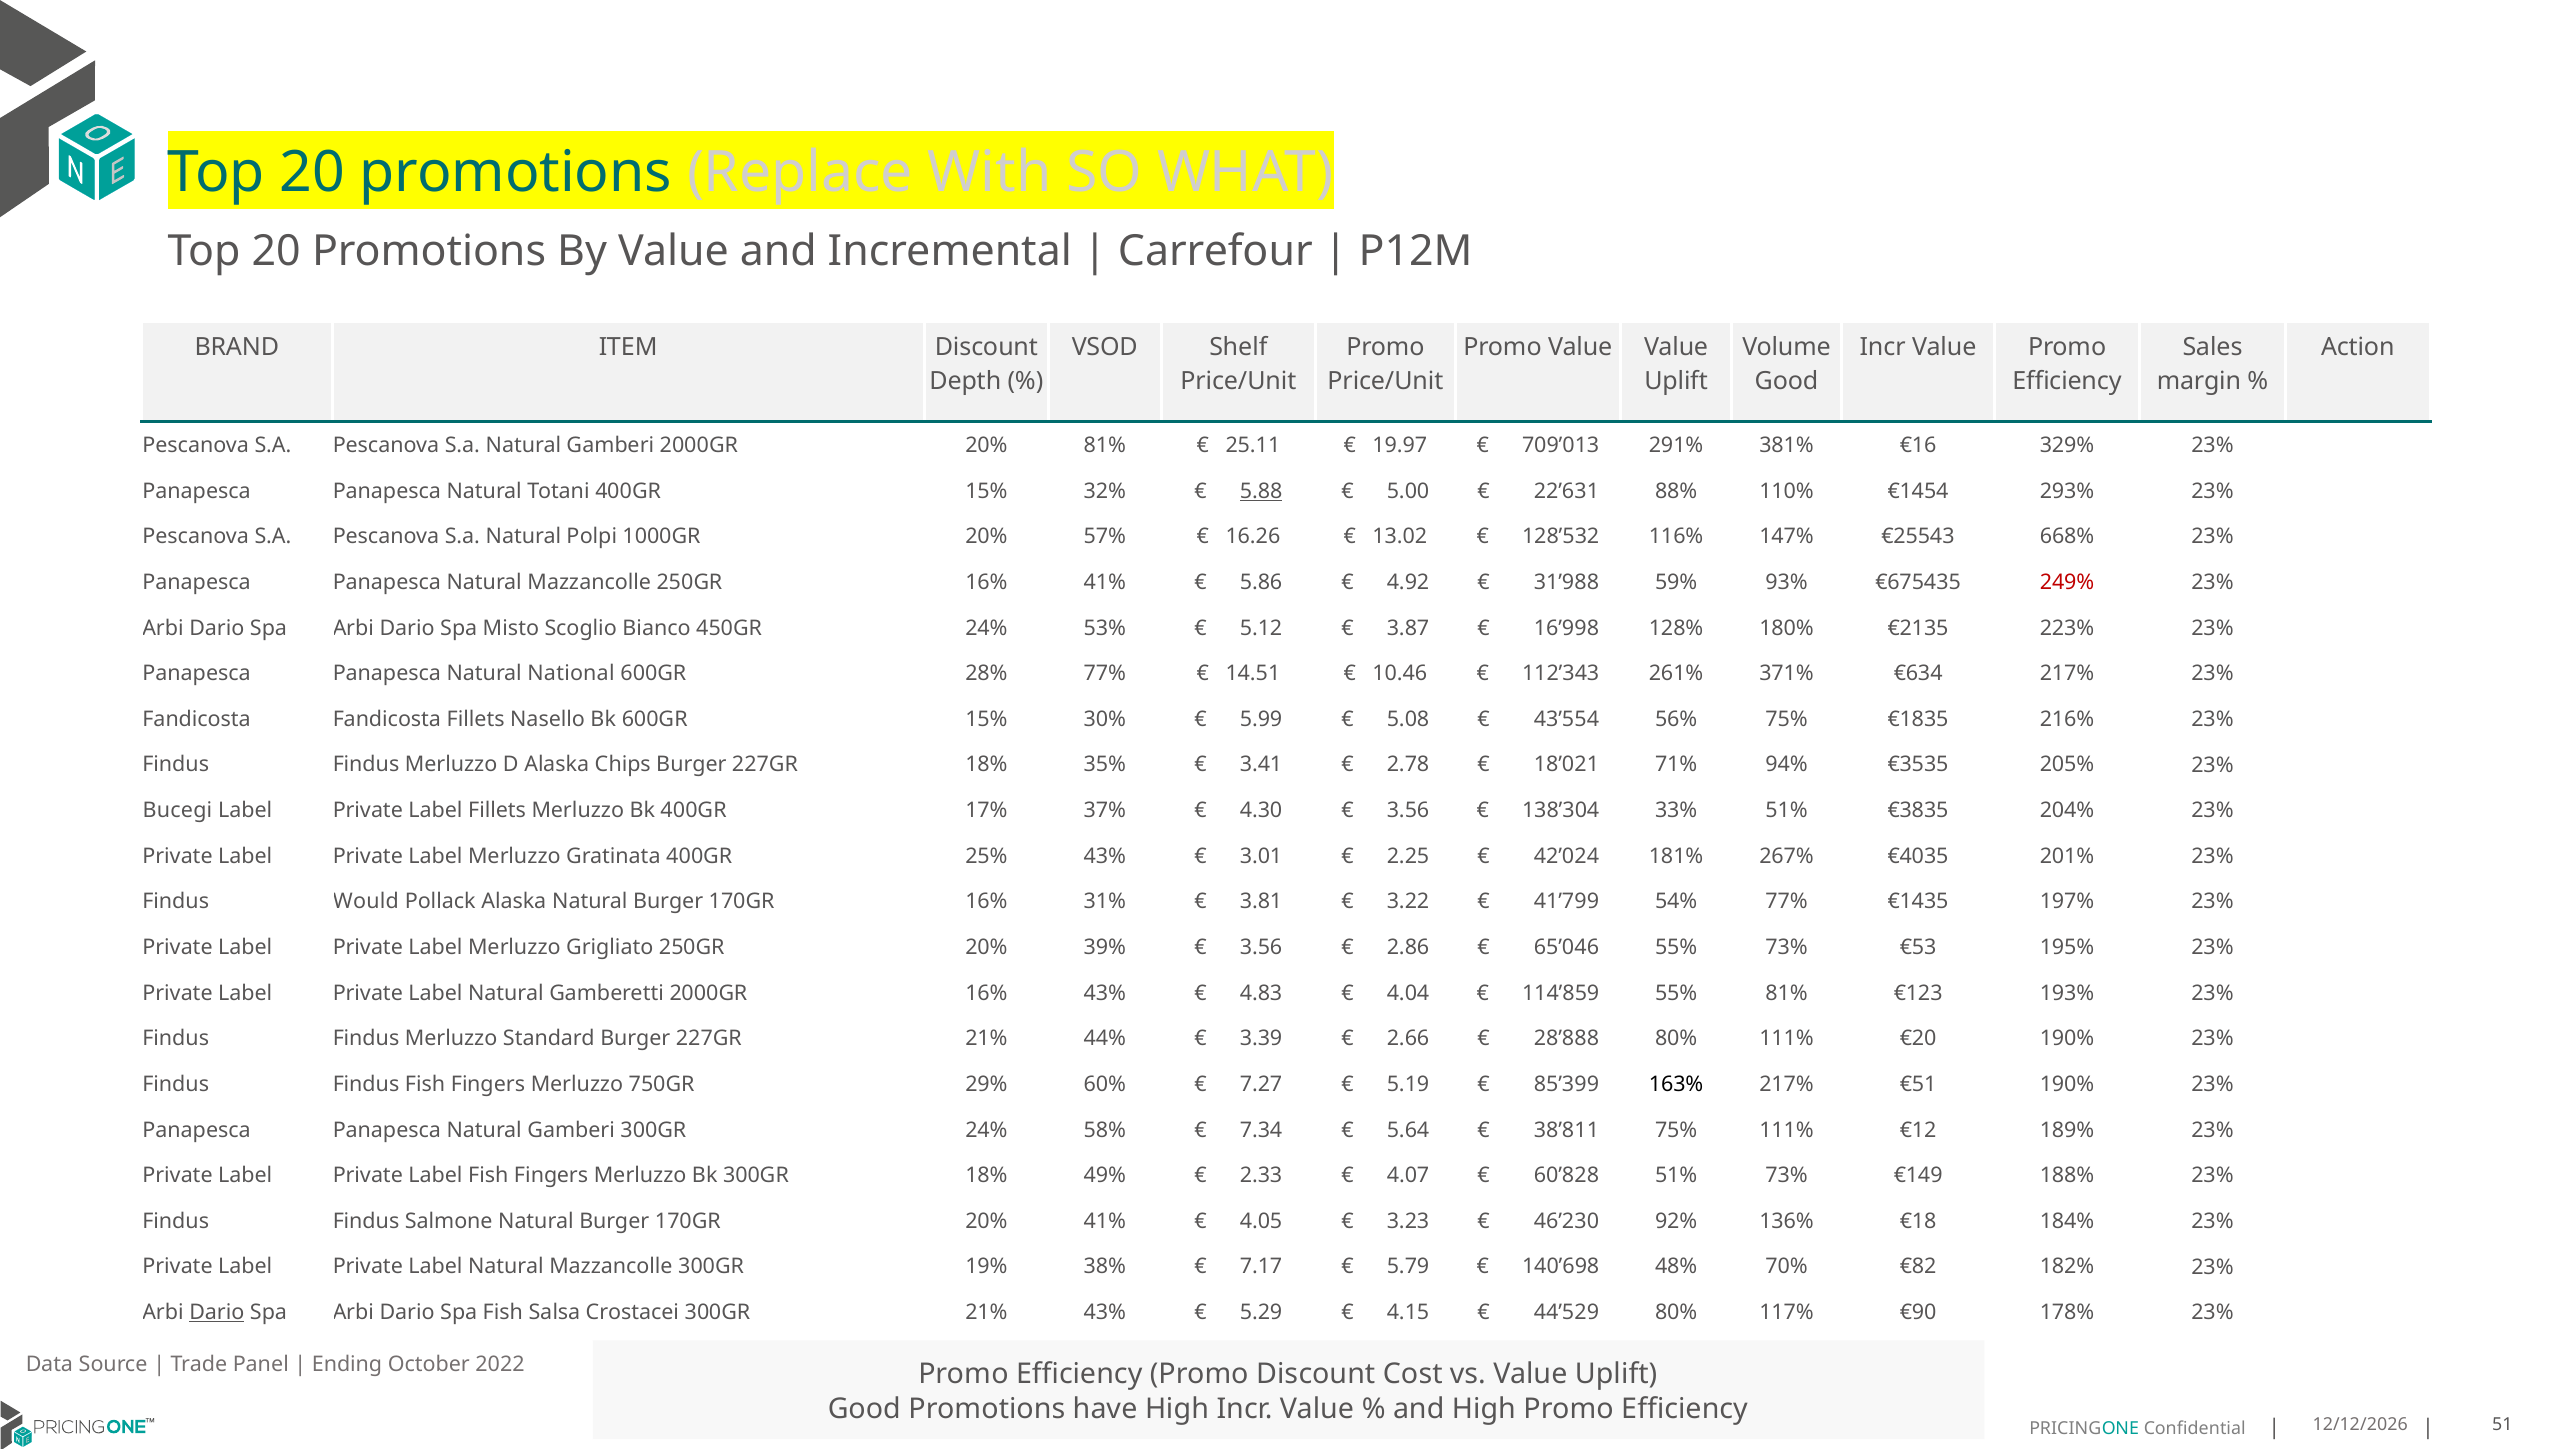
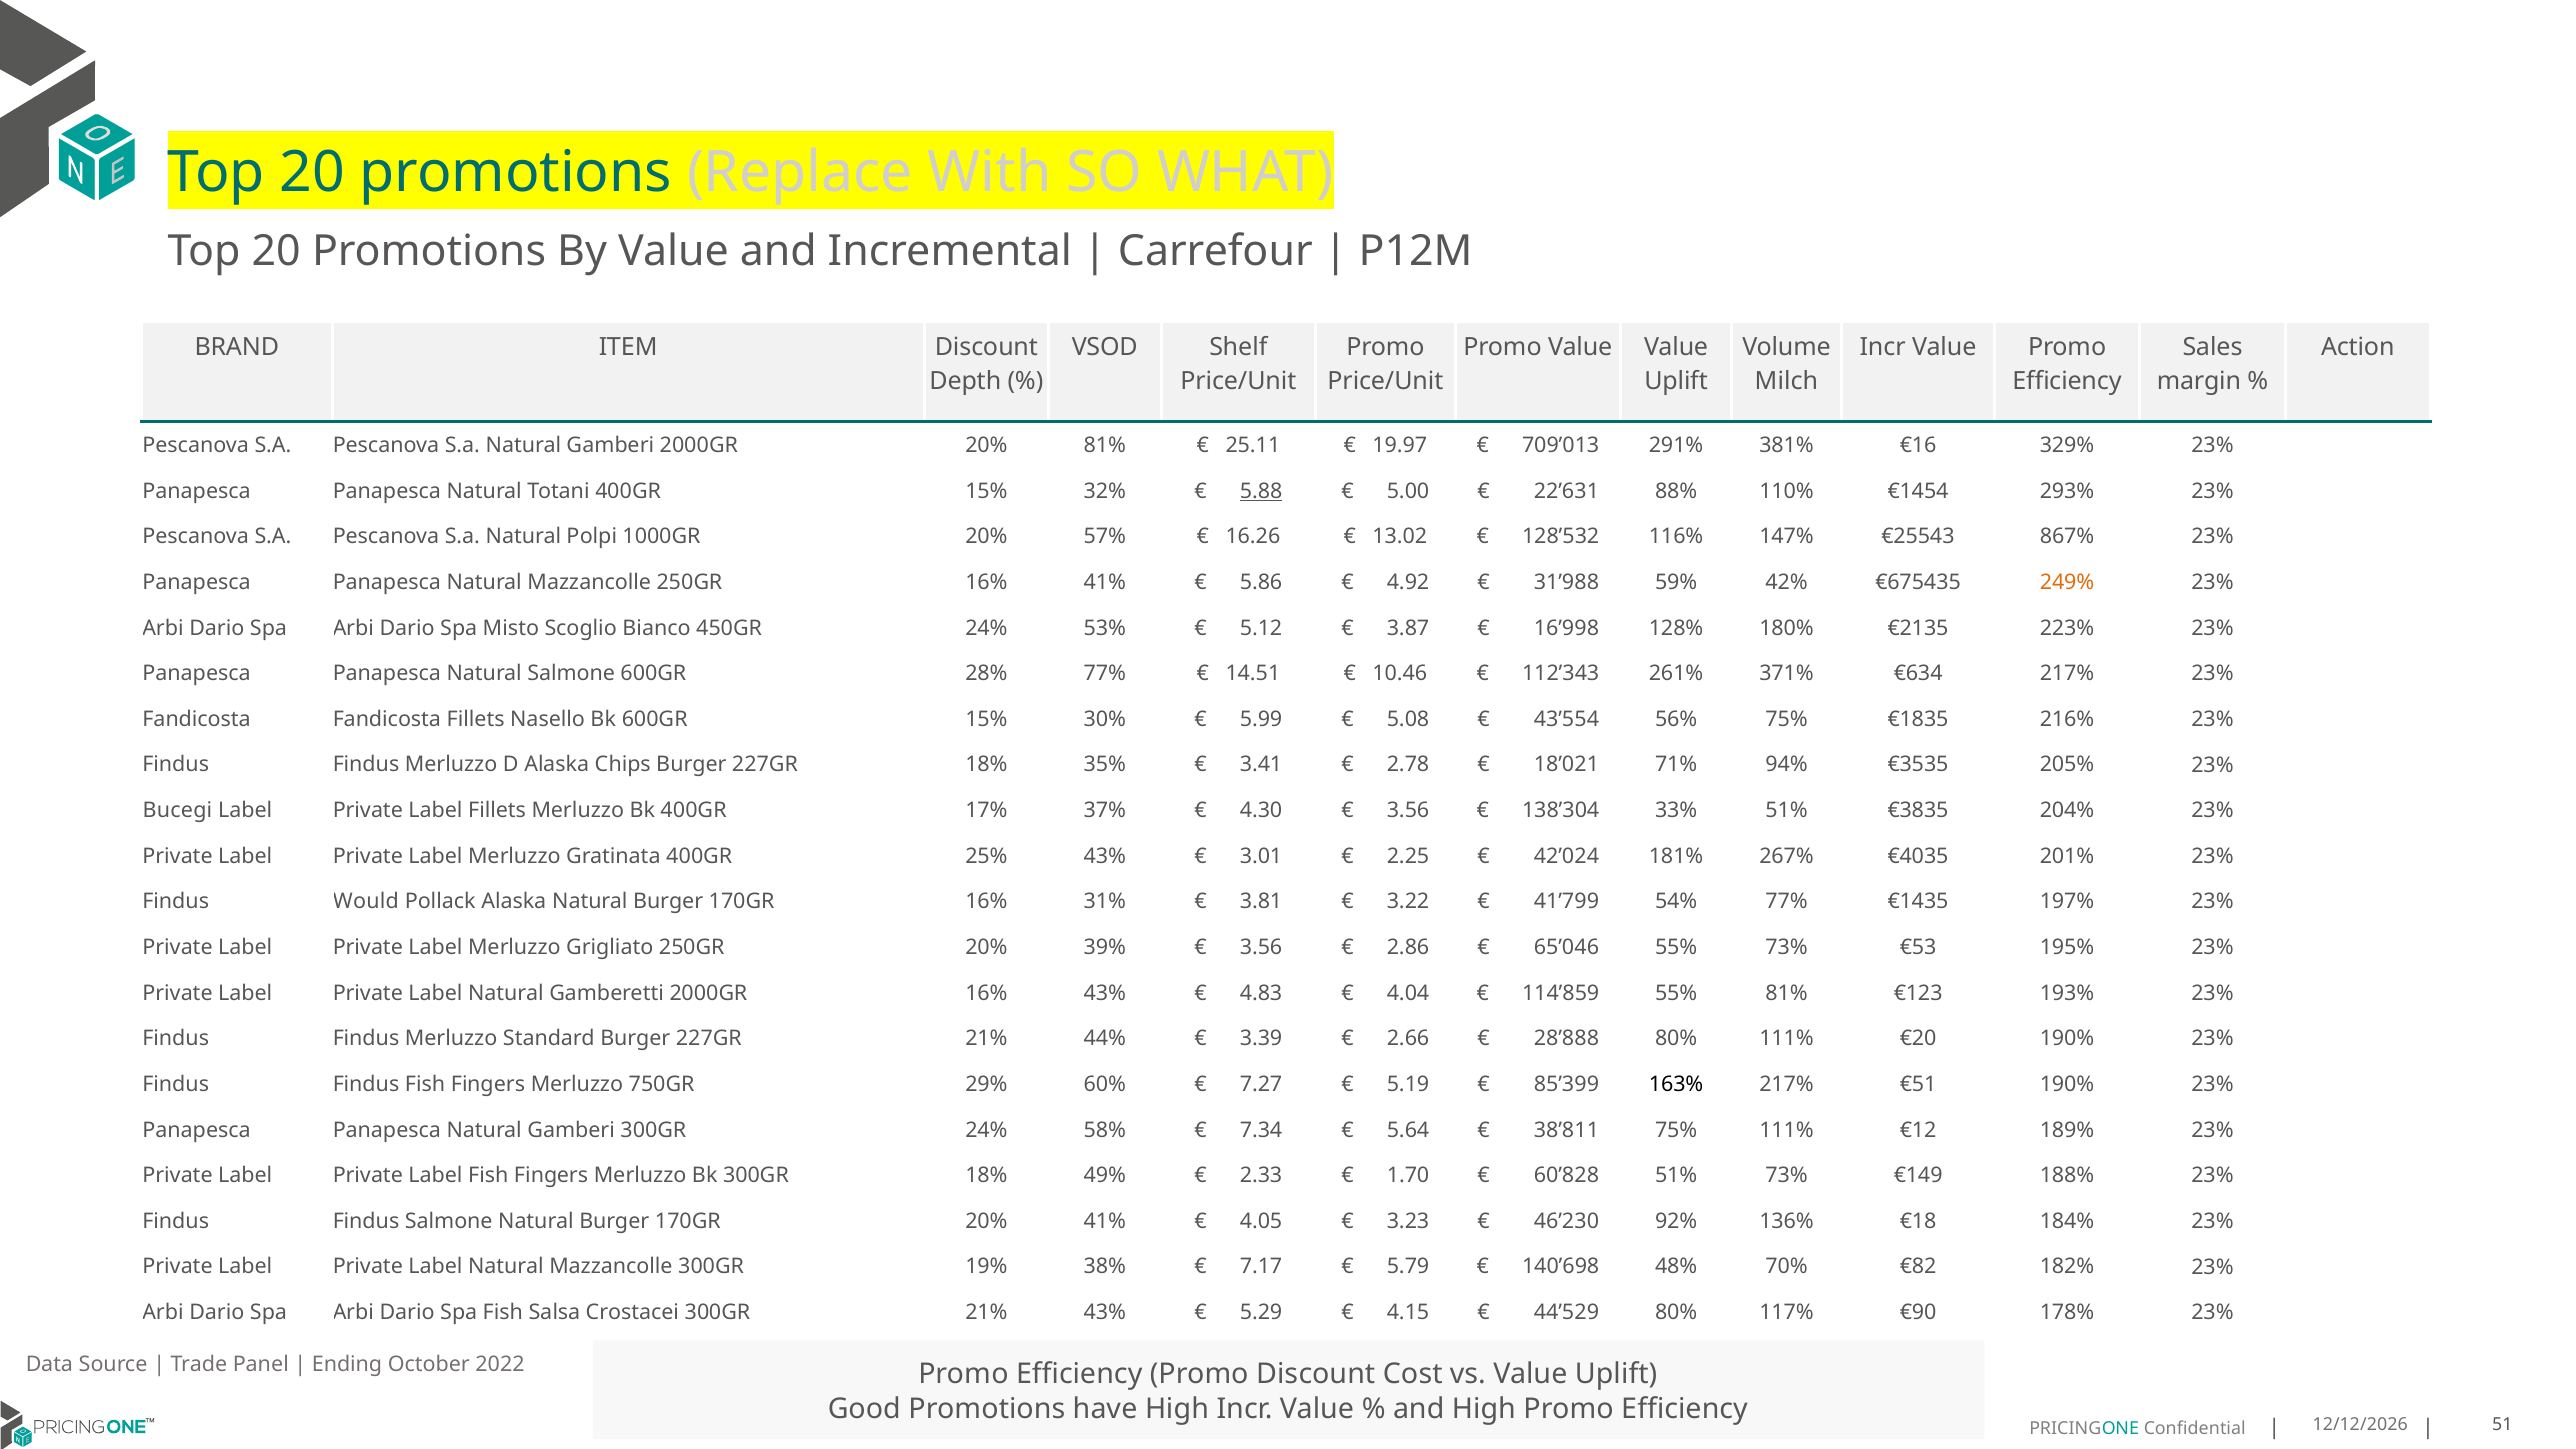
Good at (1787, 381): Good -> Milch
668%: 668% -> 867%
93%: 93% -> 42%
249% colour: red -> orange
Natural National: National -> Salmone
4.07: 4.07 -> 1.70
Dario at (217, 1313) underline: present -> none
